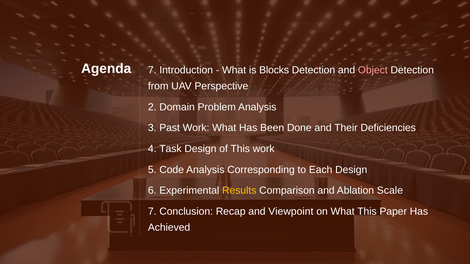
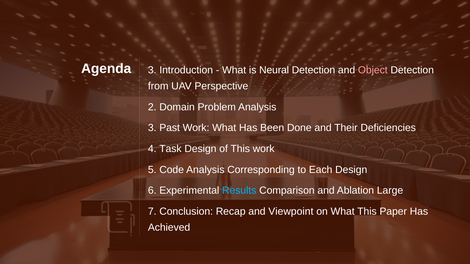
Agenda 7: 7 -> 3
Blocks: Blocks -> Neural
Results colour: yellow -> light blue
Scale: Scale -> Large
